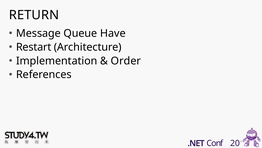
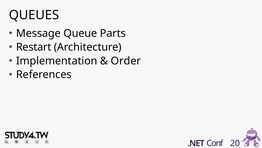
RETURN: RETURN -> QUEUES
Have: Have -> Parts
